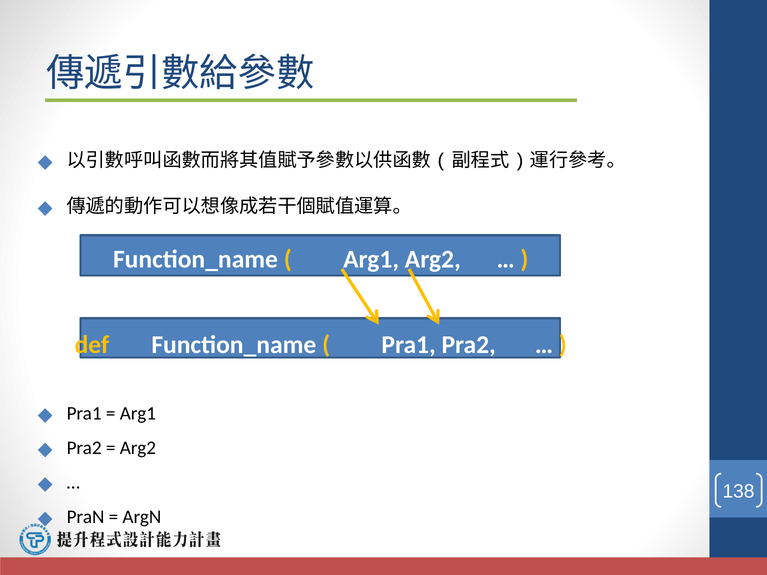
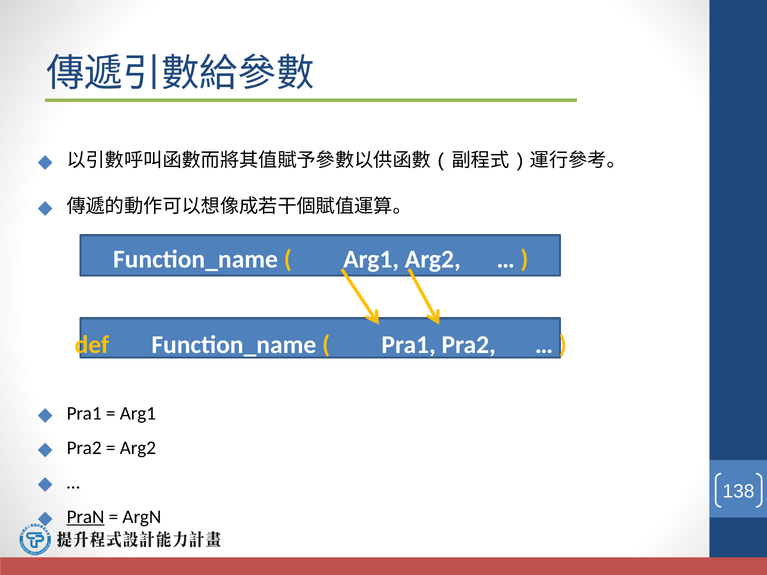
PraN underline: none -> present
